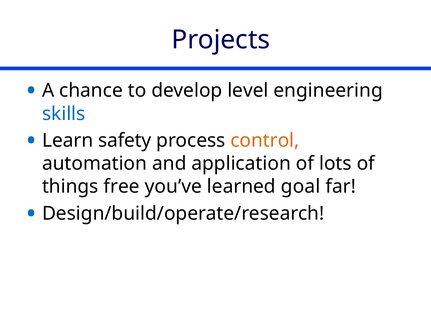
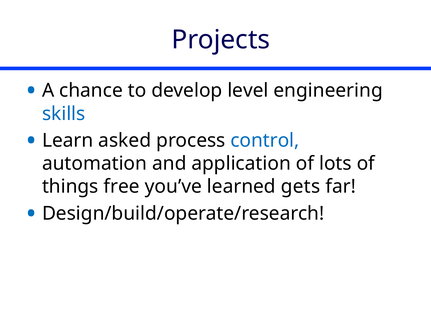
safety: safety -> asked
control colour: orange -> blue
goal: goal -> gets
